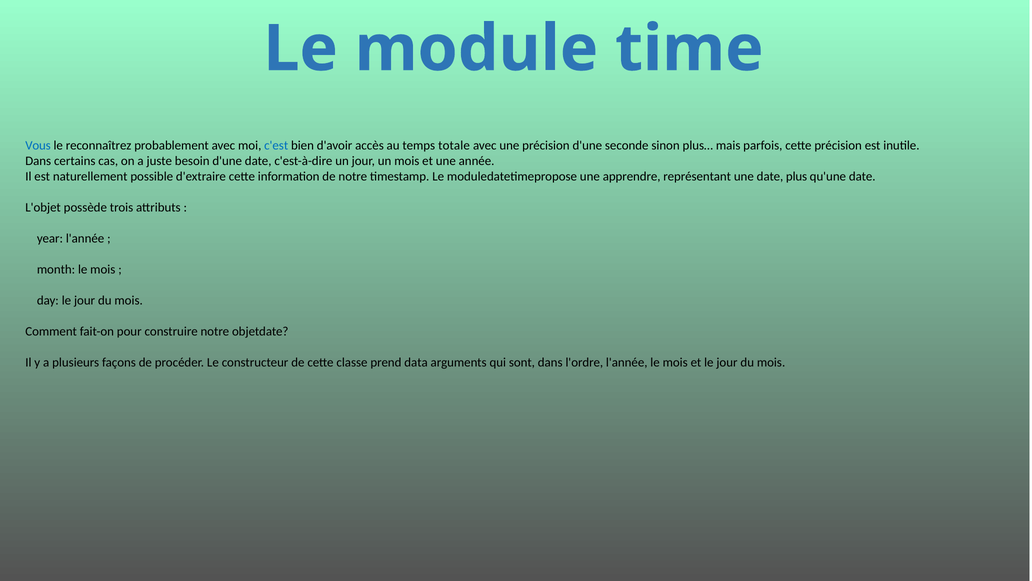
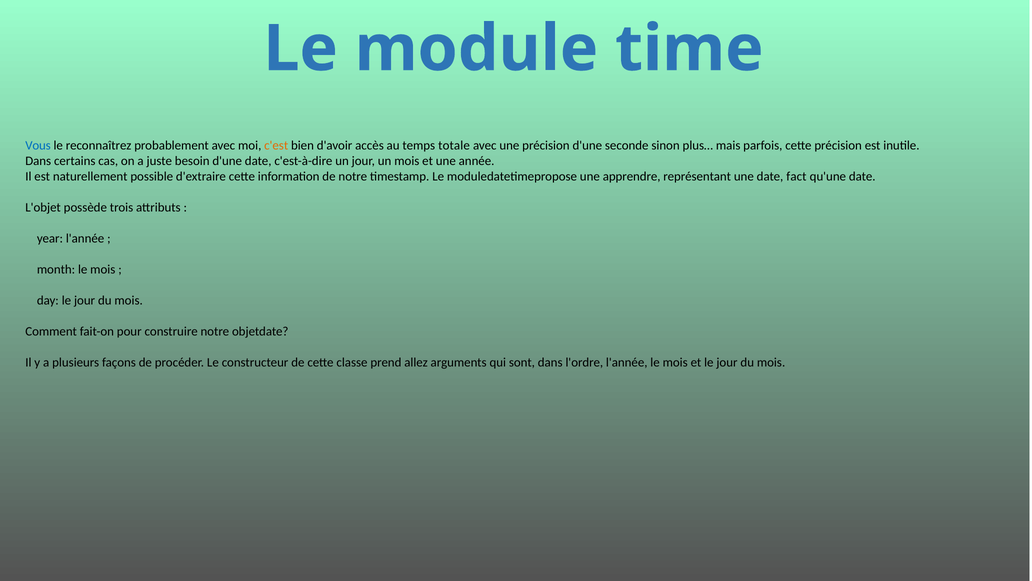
c'est colour: blue -> orange
plus: plus -> fact
data: data -> allez
